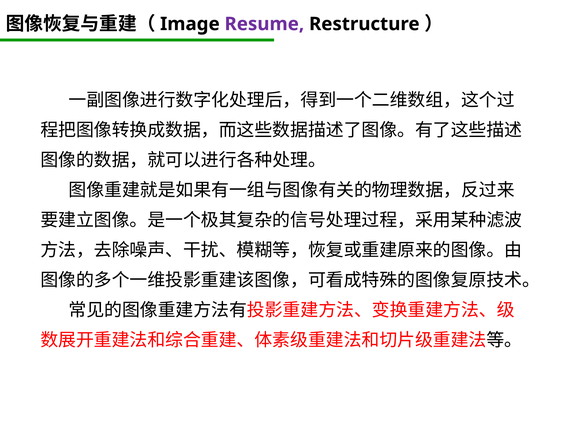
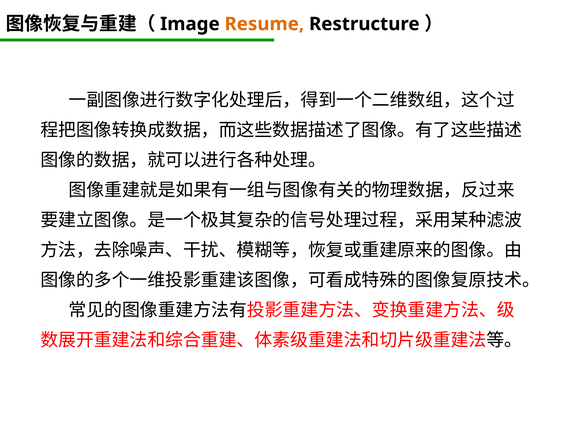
Resume colour: purple -> orange
